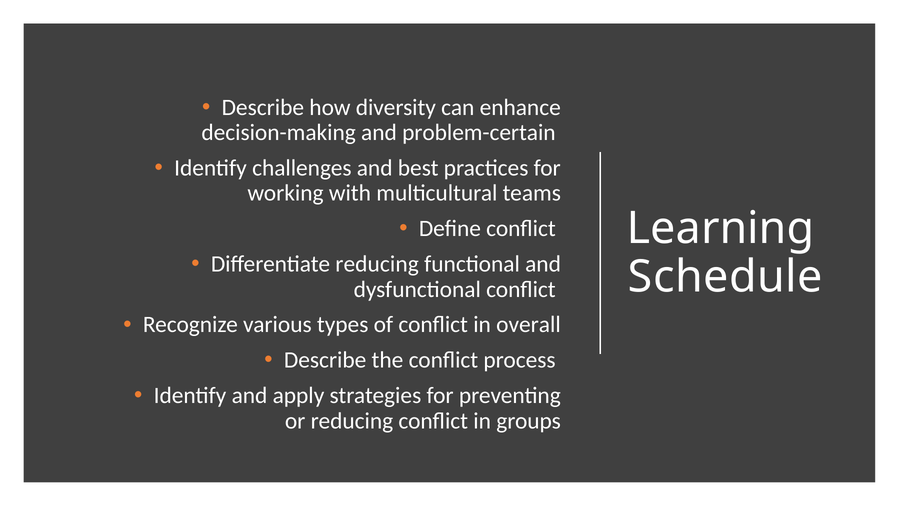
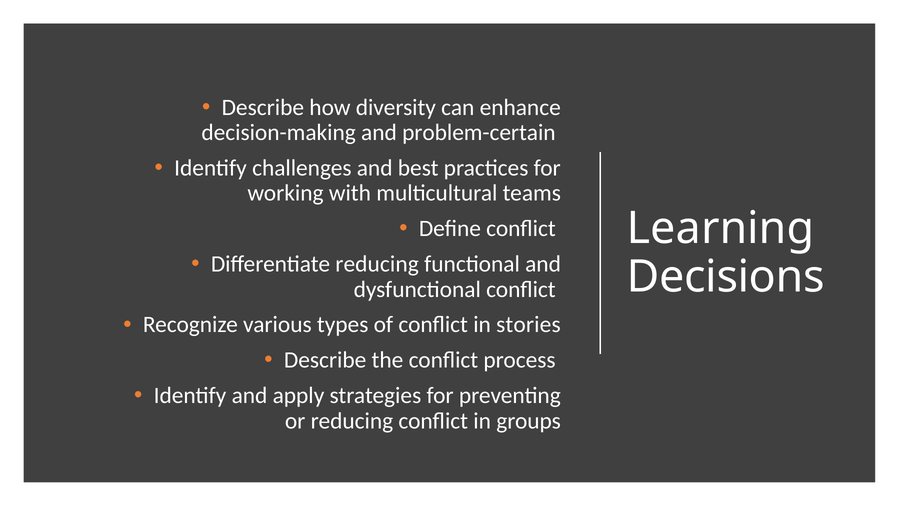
Schedule: Schedule -> Decisions
overall: overall -> stories
